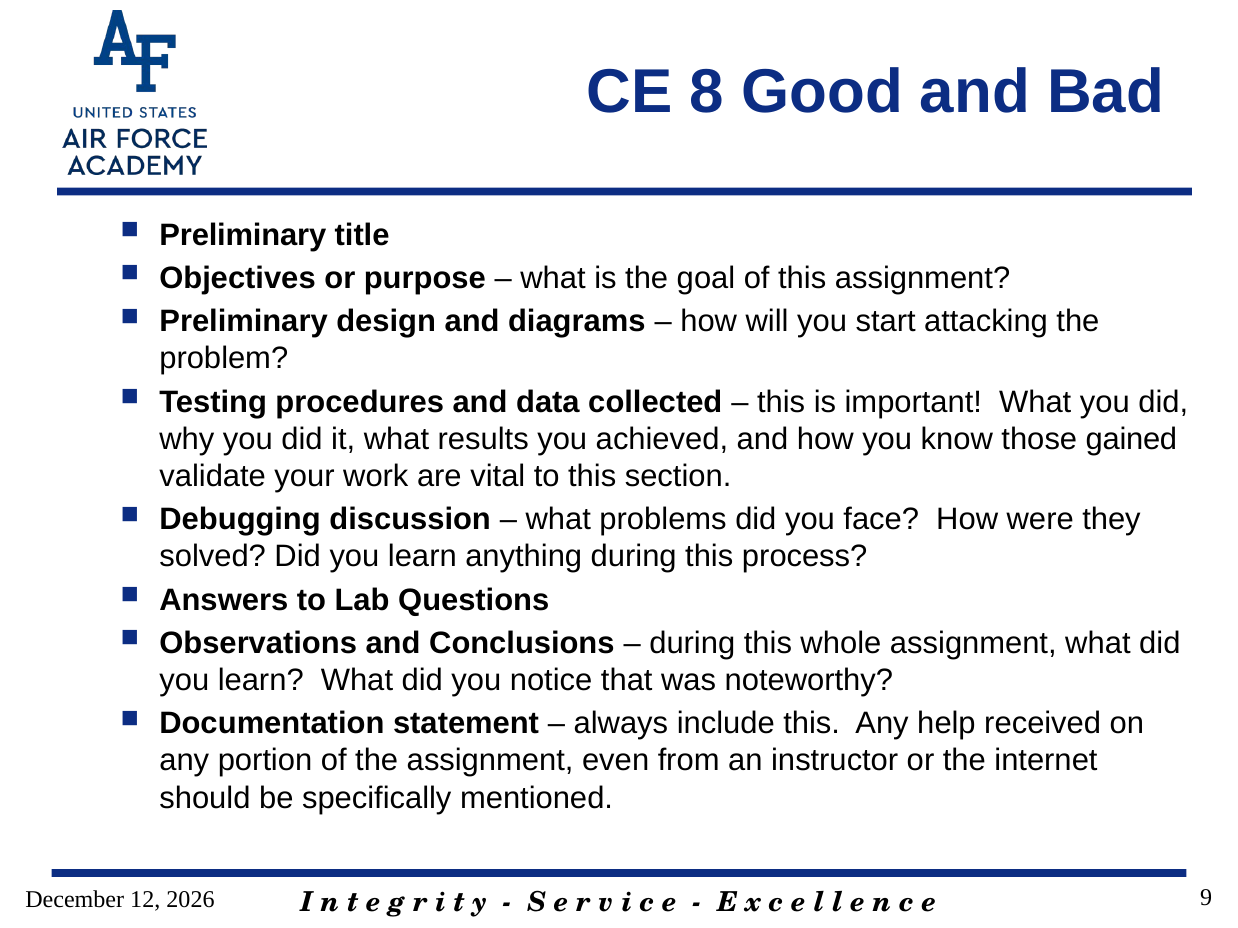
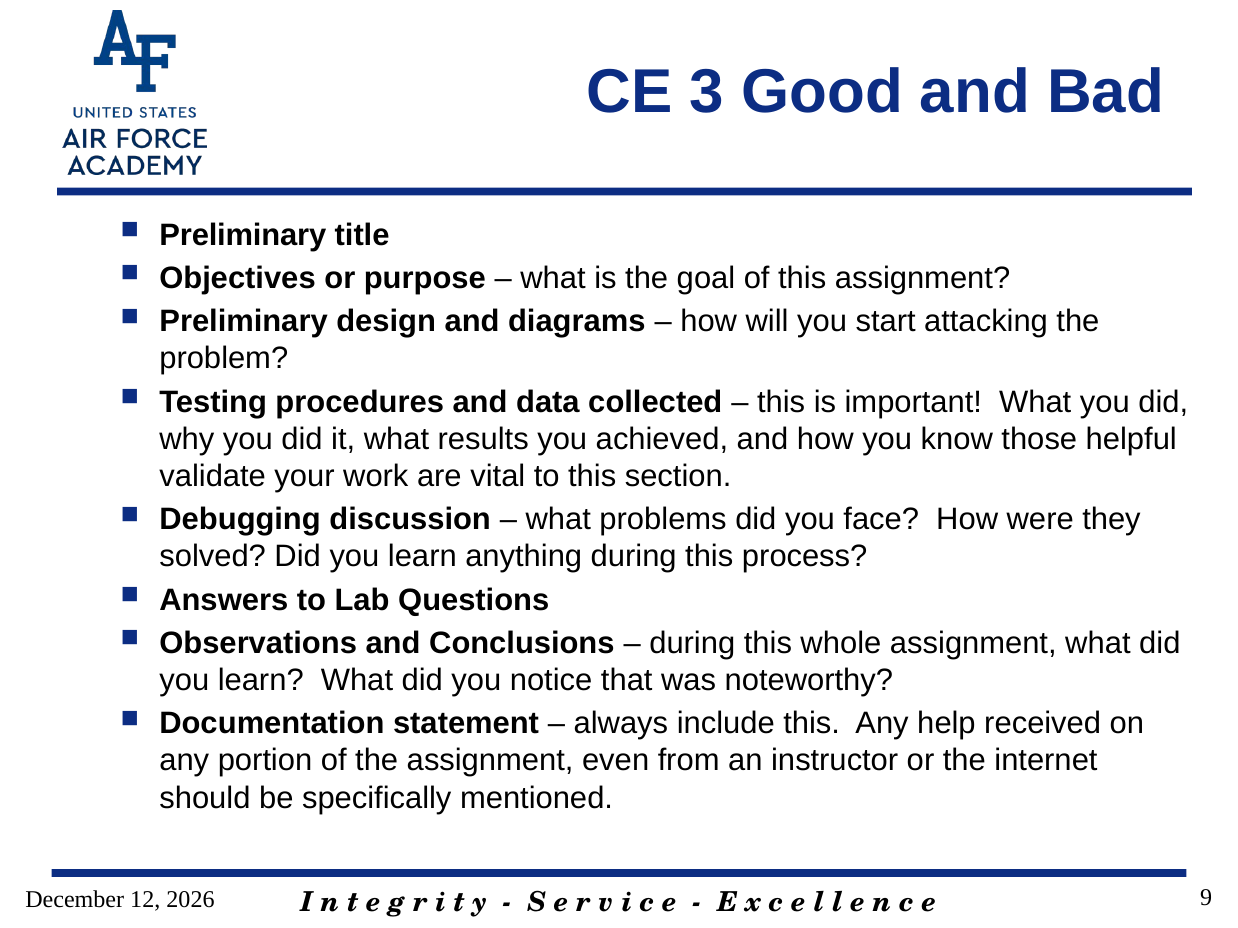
8: 8 -> 3
gained: gained -> helpful
